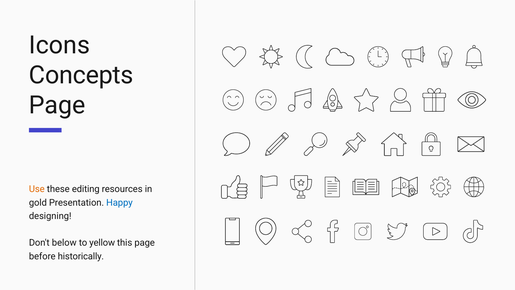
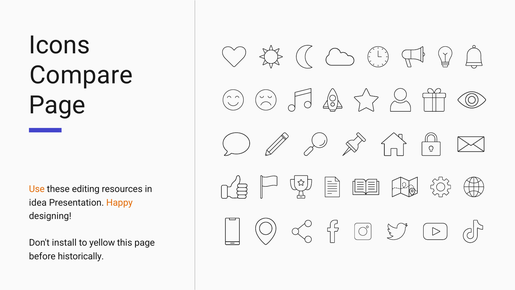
Concepts: Concepts -> Compare
gold: gold -> idea
Happy colour: blue -> orange
below: below -> install
